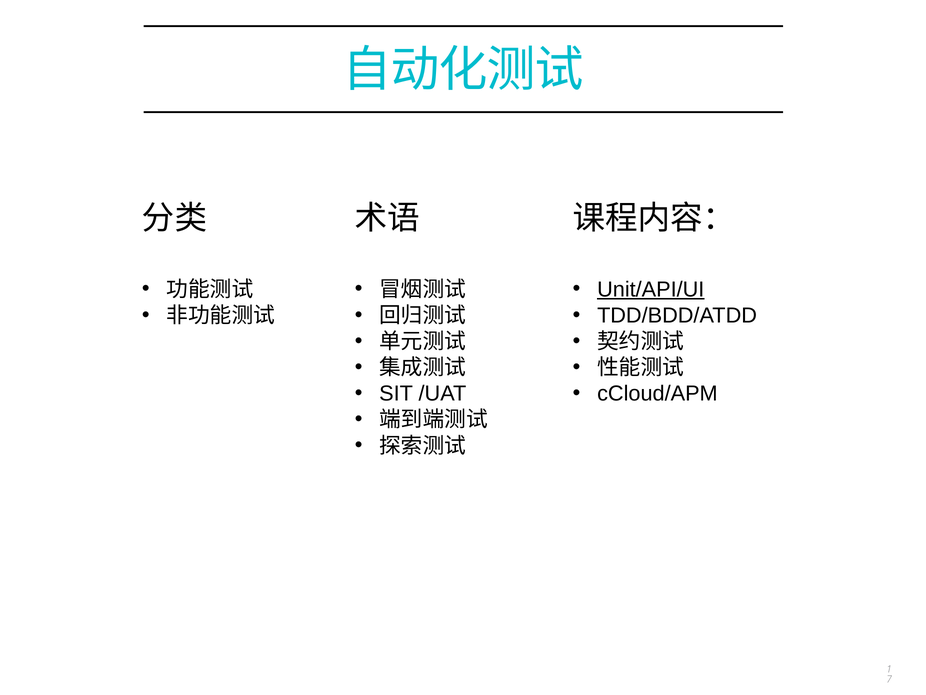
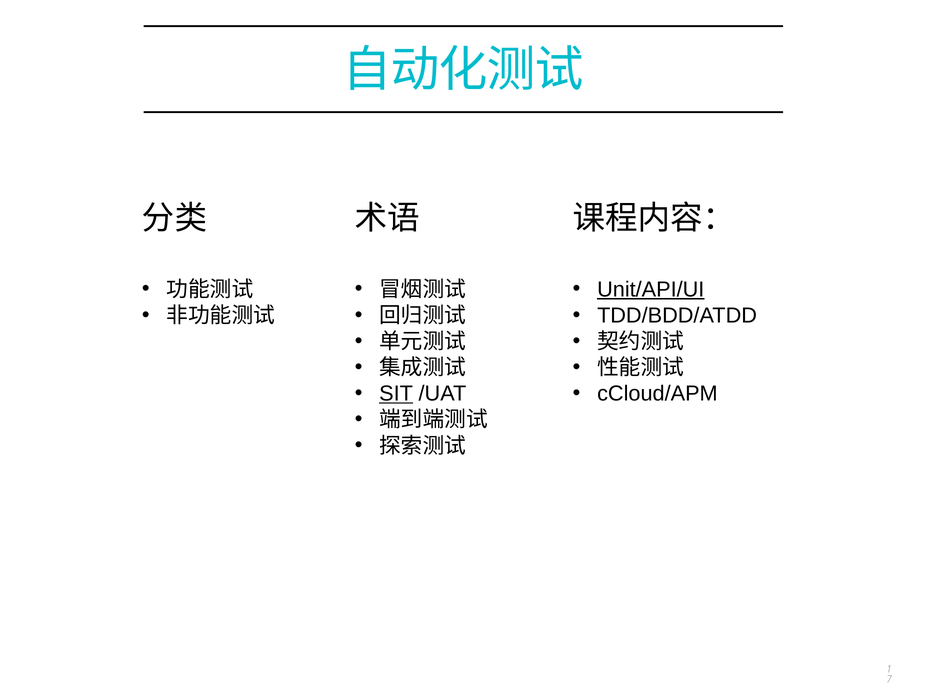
SIT underline: none -> present
